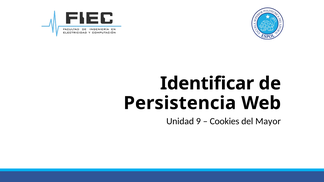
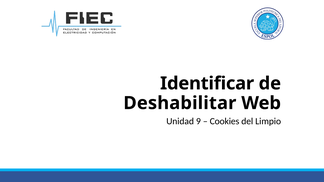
Persistencia: Persistencia -> Deshabilitar
Mayor: Mayor -> Limpio
